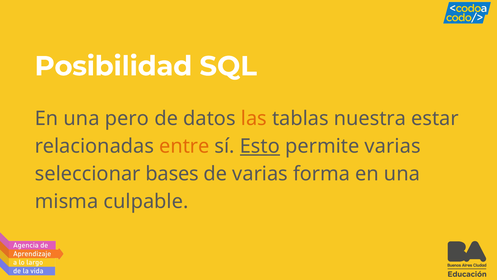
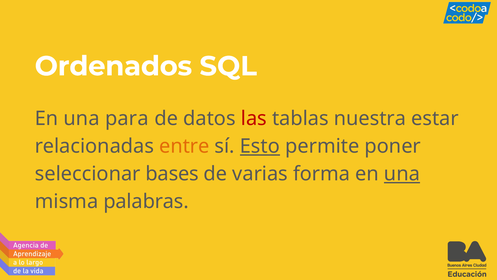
Posibilidad: Posibilidad -> Ordenados
pero: pero -> para
las colour: orange -> red
permite varias: varias -> poner
una at (402, 174) underline: none -> present
culpable: culpable -> palabras
